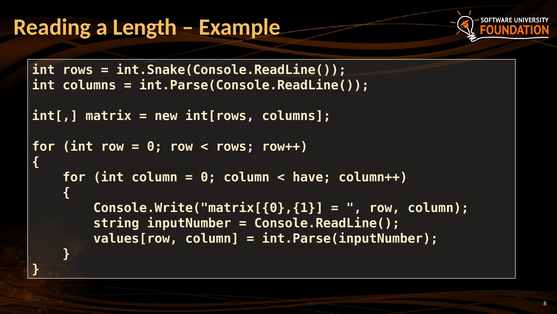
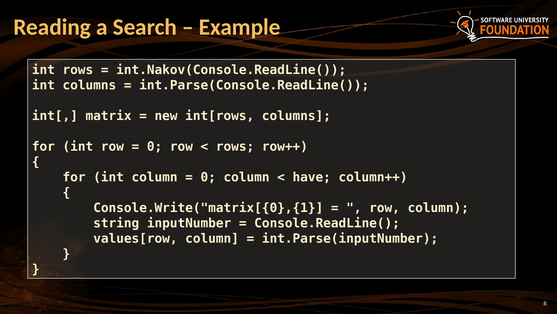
Length: Length -> Search
int.Snake(Console.ReadLine(: int.Snake(Console.ReadLine( -> int.Nakov(Console.ReadLine(
